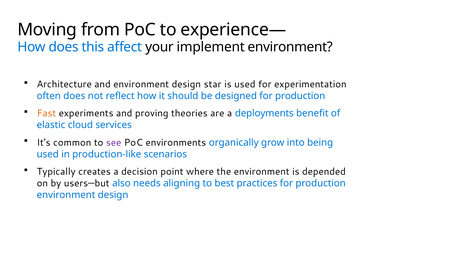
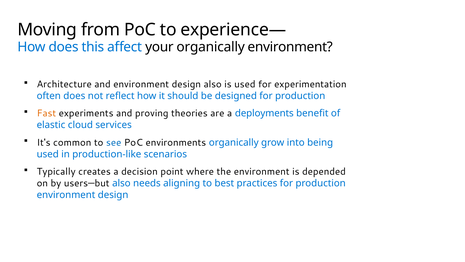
your implement: implement -> organically
design star: star -> also
see colour: purple -> blue
